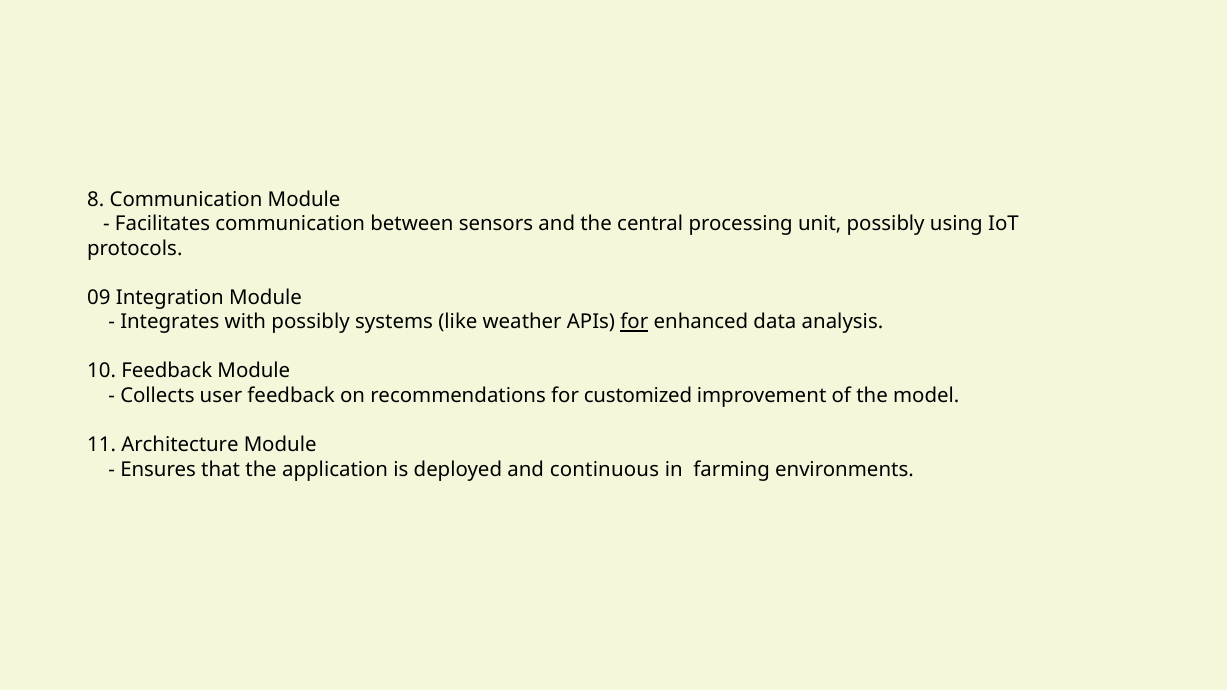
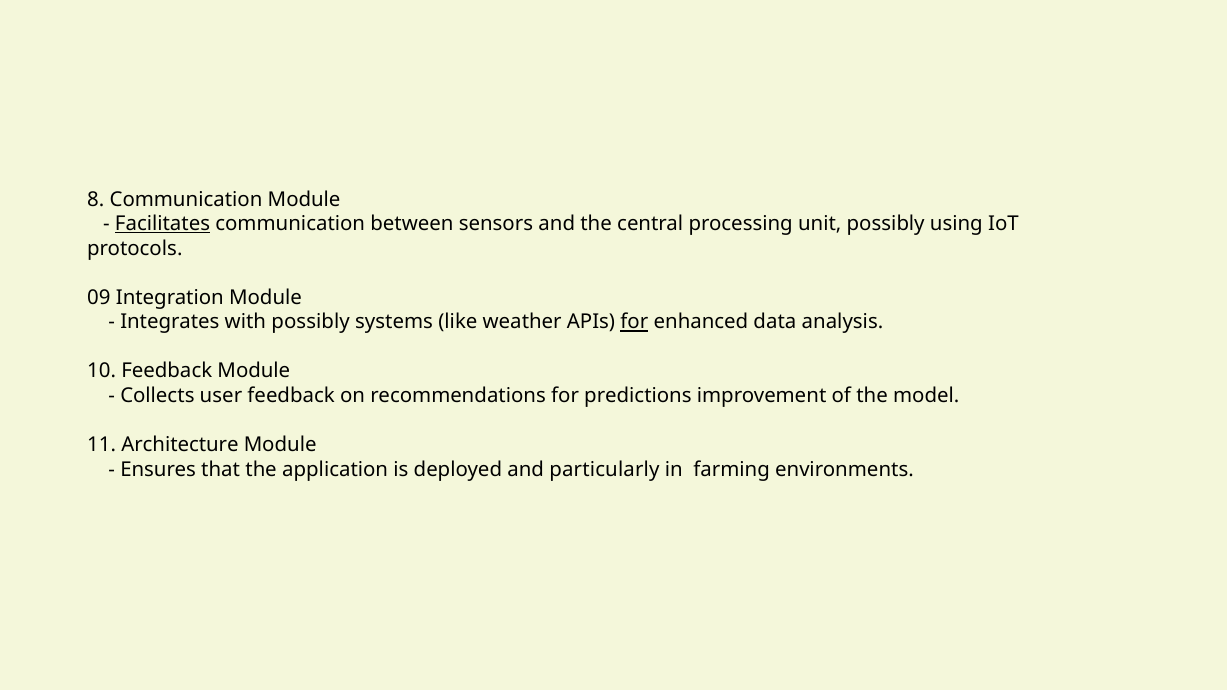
Facilitates underline: none -> present
customized: customized -> predictions
continuous: continuous -> particularly
